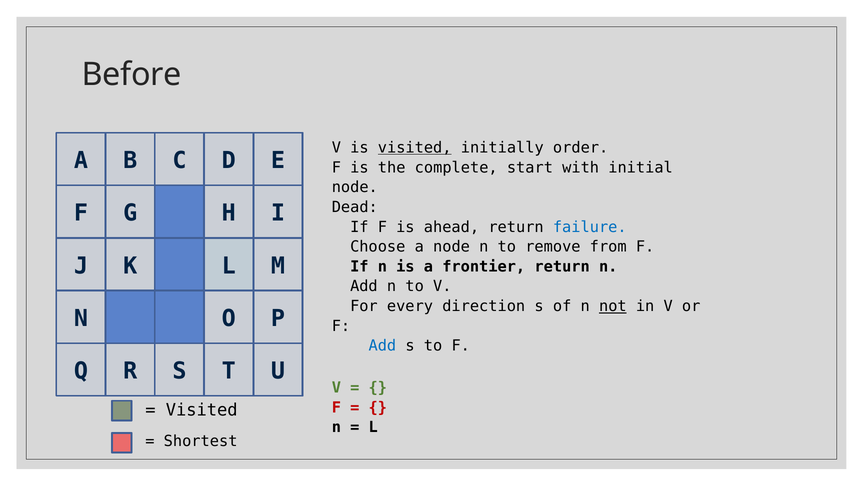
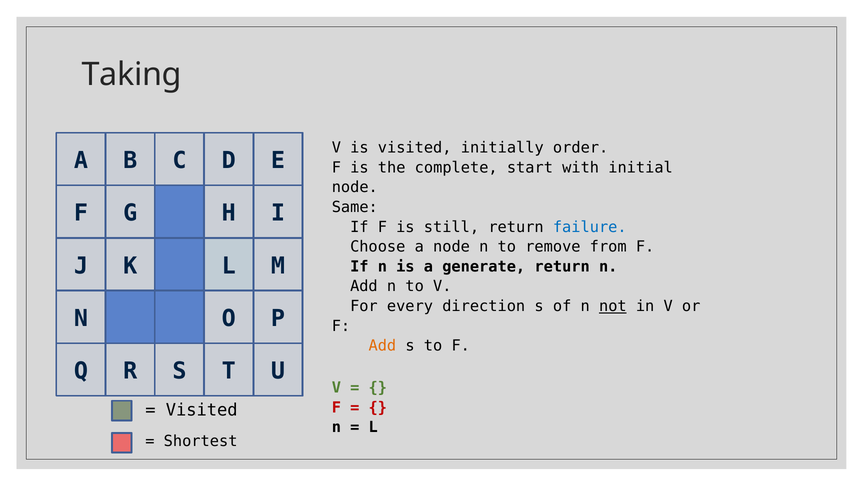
Before: Before -> Taking
visited at (415, 147) underline: present -> none
Dead: Dead -> Same
ahead: ahead -> still
frontier: frontier -> generate
Add at (382, 345) colour: blue -> orange
